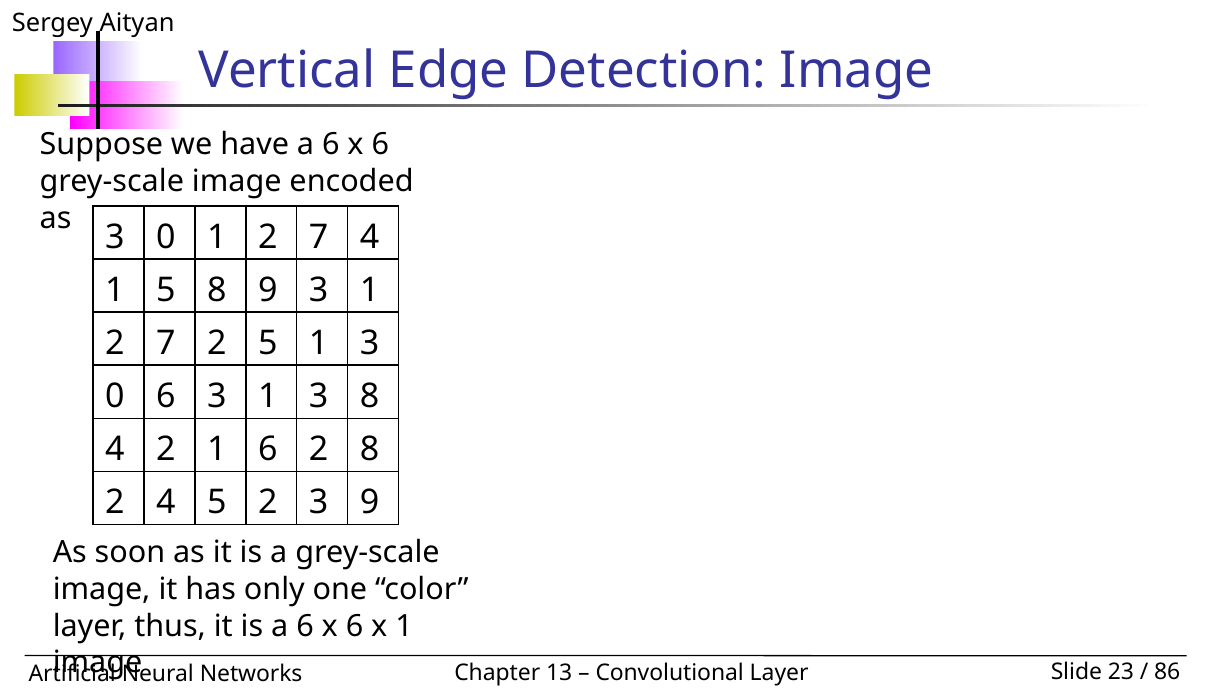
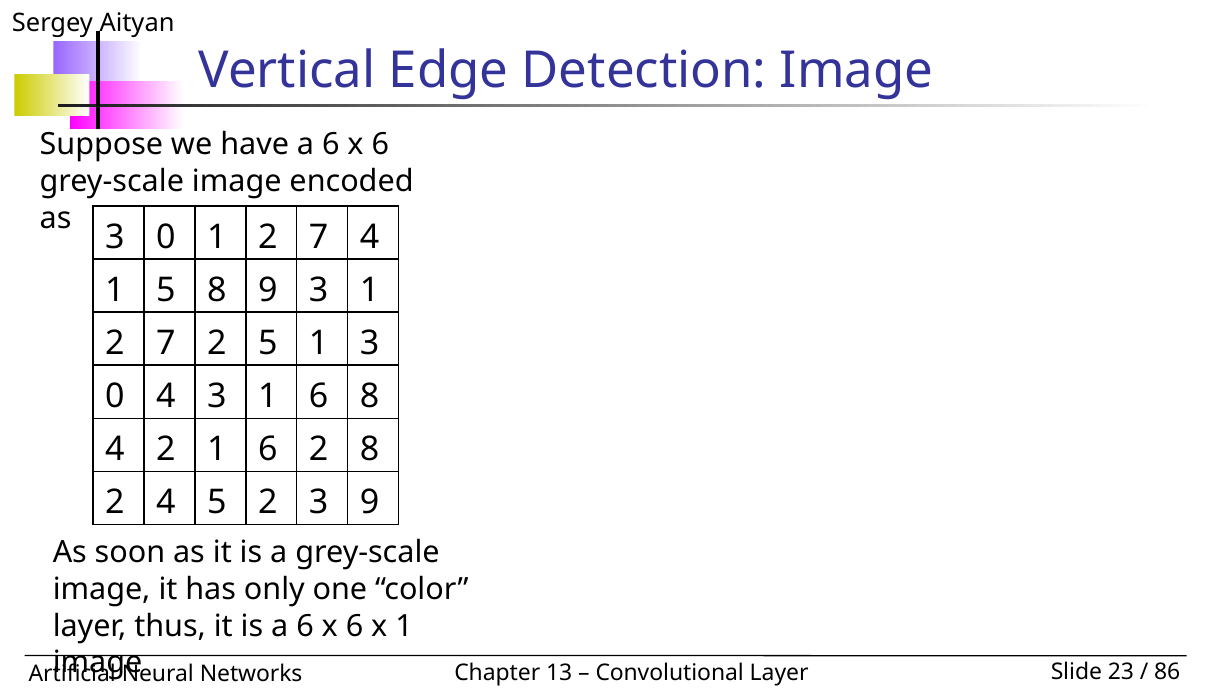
0 6: 6 -> 4
3 1 3: 3 -> 6
